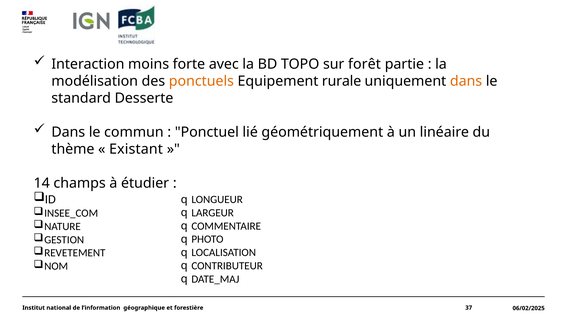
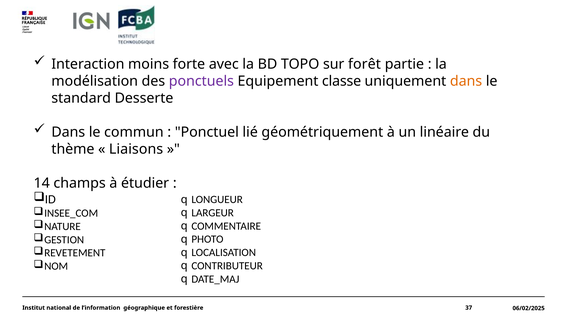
ponctuels colour: orange -> purple
rurale: rurale -> classe
Existant: Existant -> Liaisons
